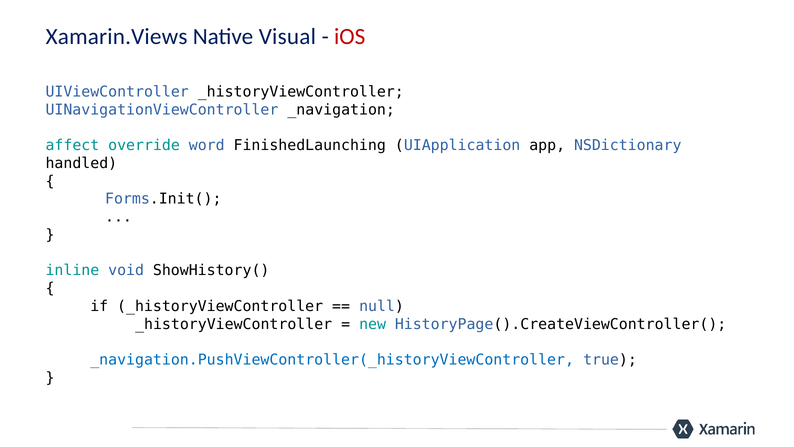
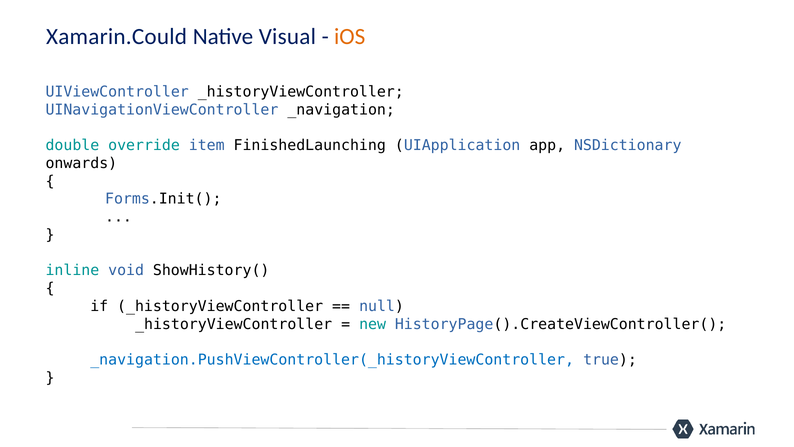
Xamarin.Views: Xamarin.Views -> Xamarin.Could
iOS colour: red -> orange
affect: affect -> double
word: word -> item
handled: handled -> onwards
